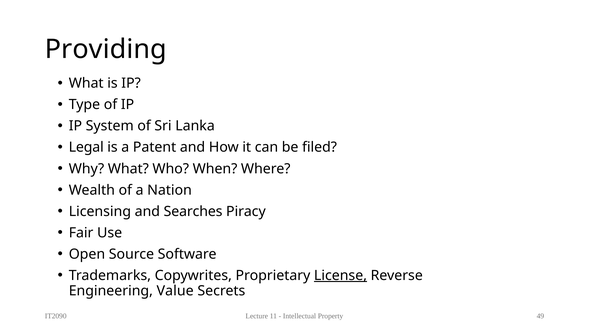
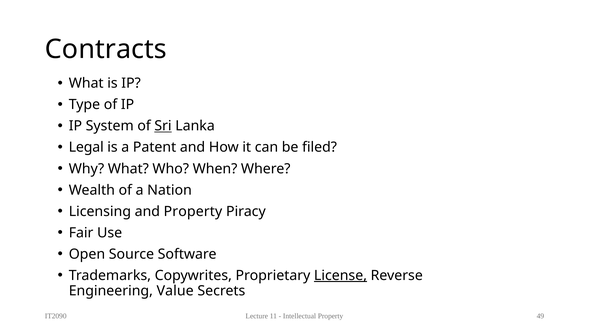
Providing: Providing -> Contracts
Sri underline: none -> present
and Searches: Searches -> Property
